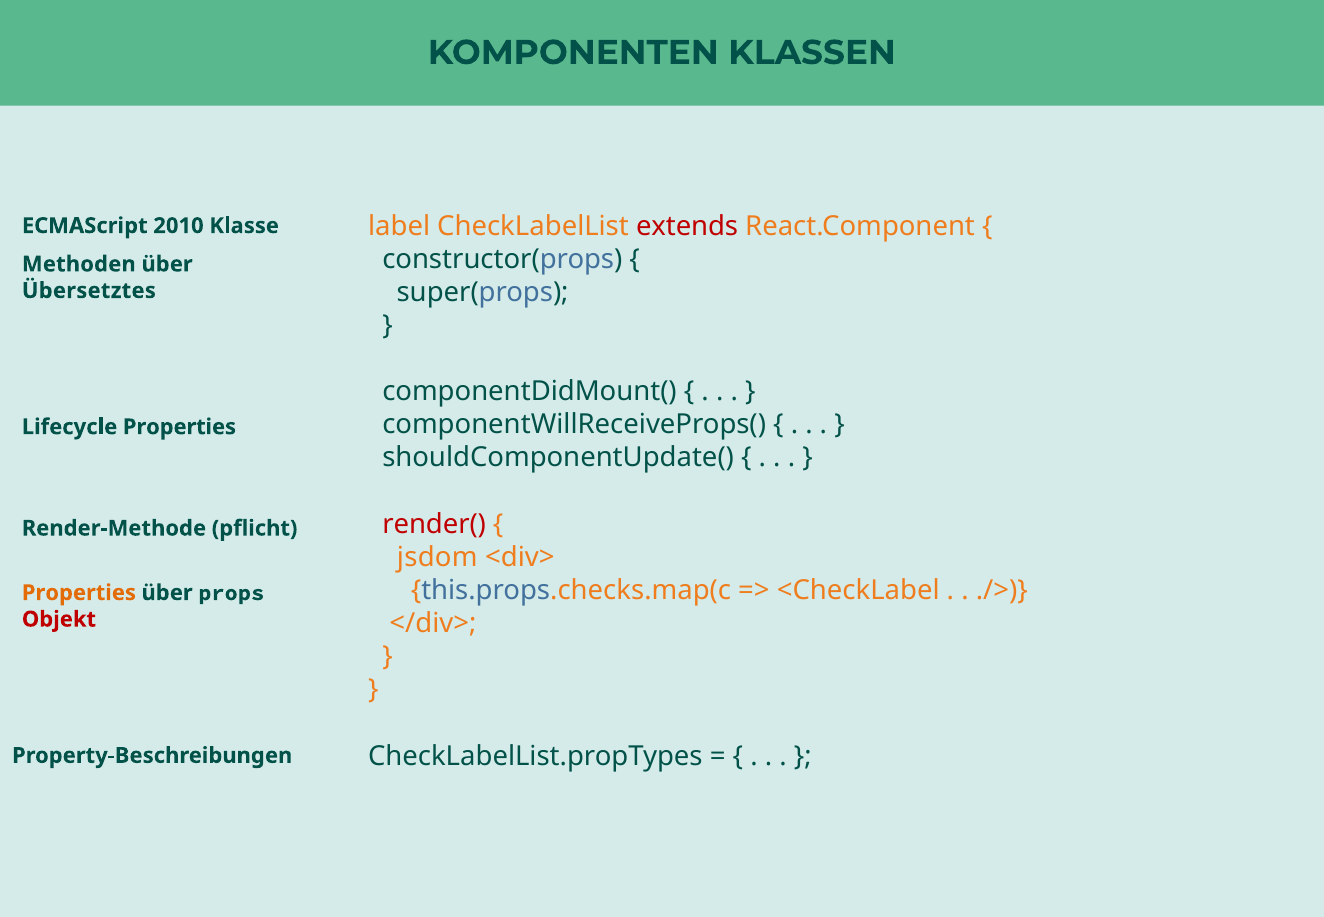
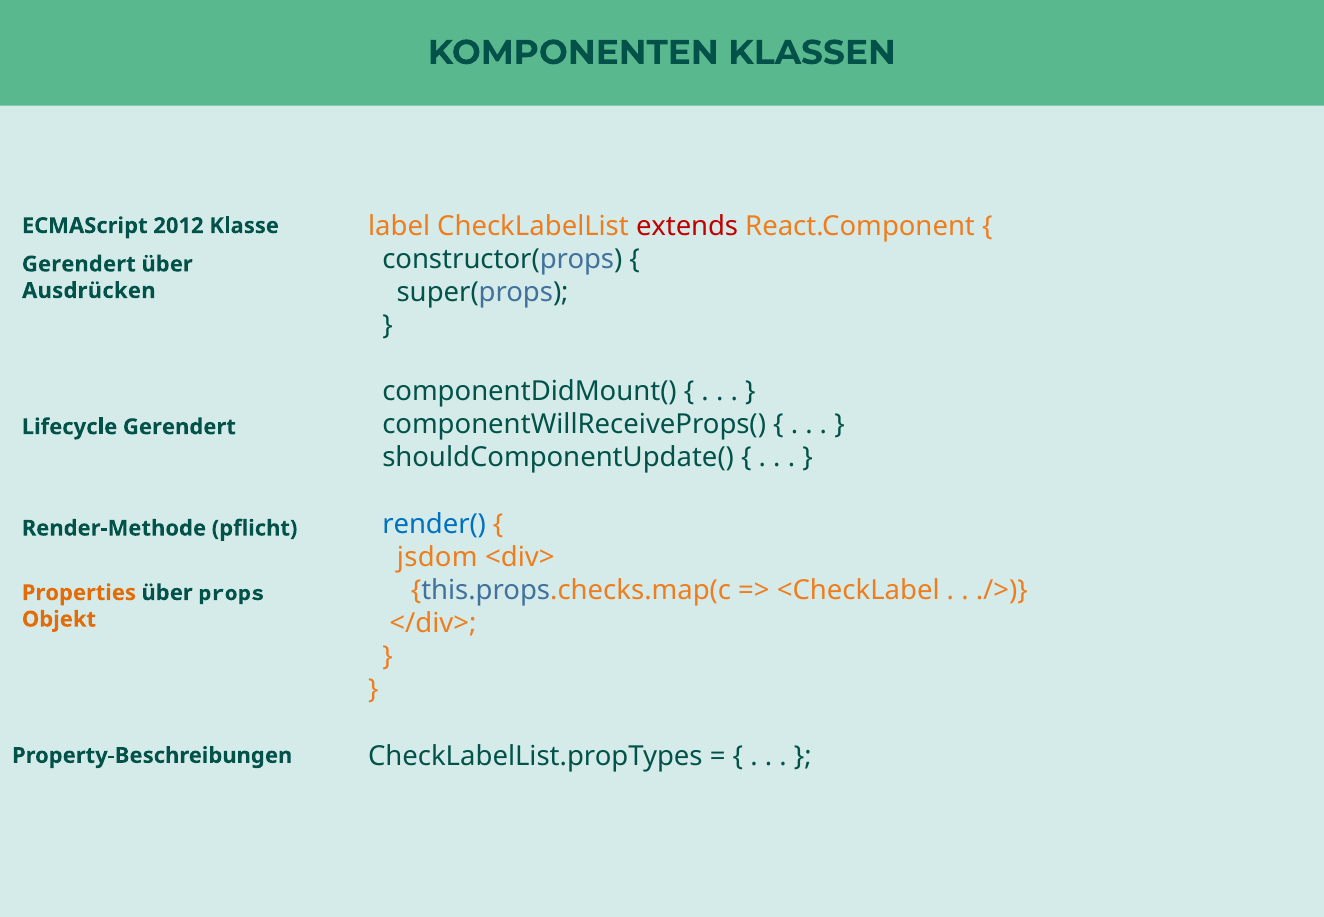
2010: 2010 -> 2012
Methoden at (79, 264): Methoden -> Gerendert
Übersetztes: Übersetztes -> Ausdrücken
Lifecycle Properties: Properties -> Gerendert
render( colour: red -> blue
Objekt colour: red -> orange
